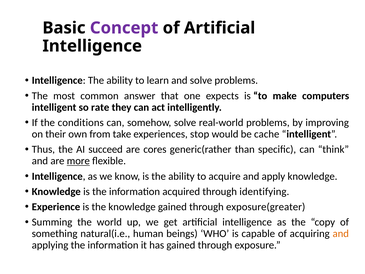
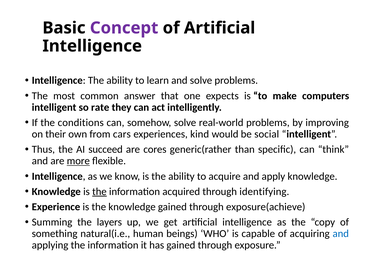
take: take -> cars
stop: stop -> kind
cache: cache -> social
the at (99, 191) underline: none -> present
exposure(greater: exposure(greater -> exposure(achieve
world: world -> layers
and at (341, 233) colour: orange -> blue
